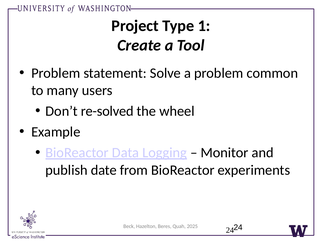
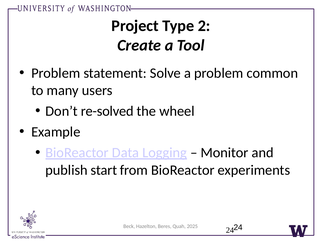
1: 1 -> 2
date: date -> start
